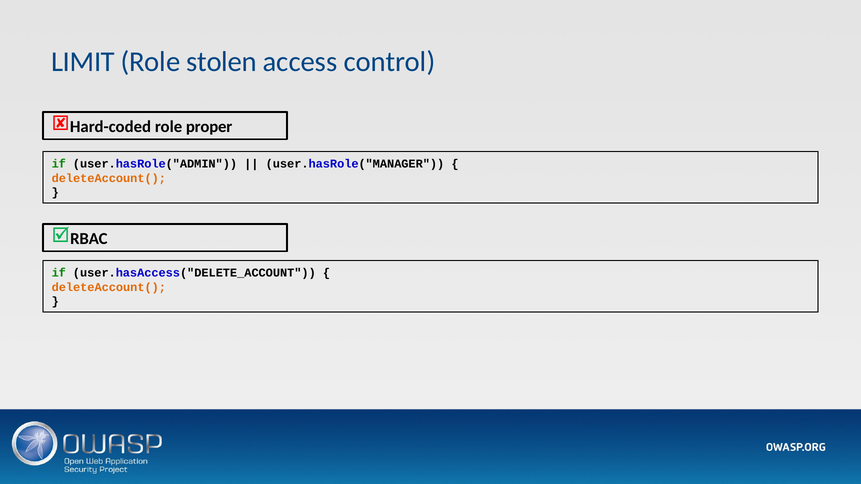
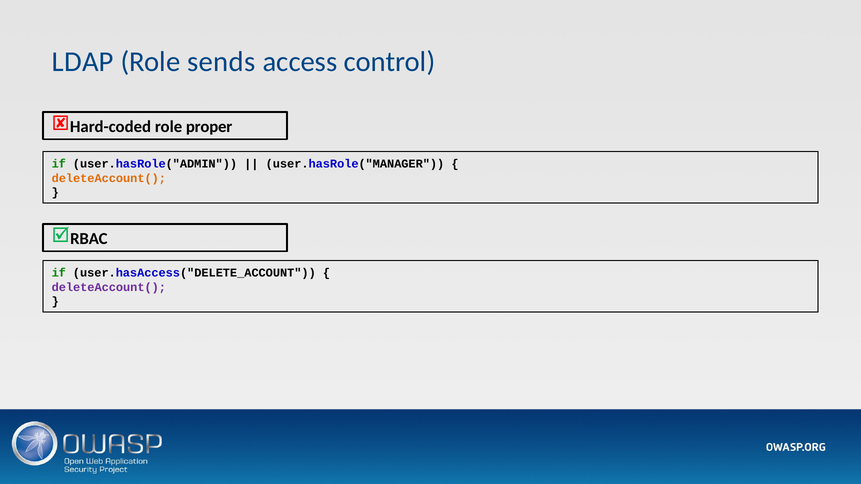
LIMIT: LIMIT -> LDAP
stolen: stolen -> sends
deleteAccount( at (109, 287) colour: orange -> purple
